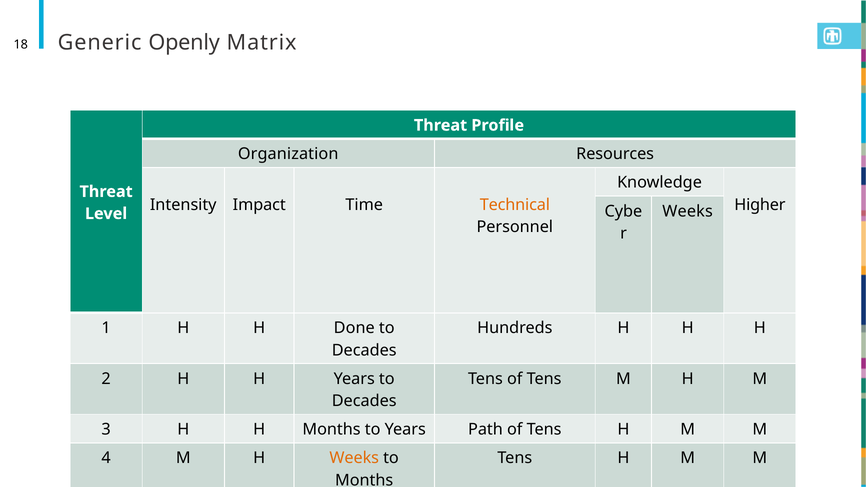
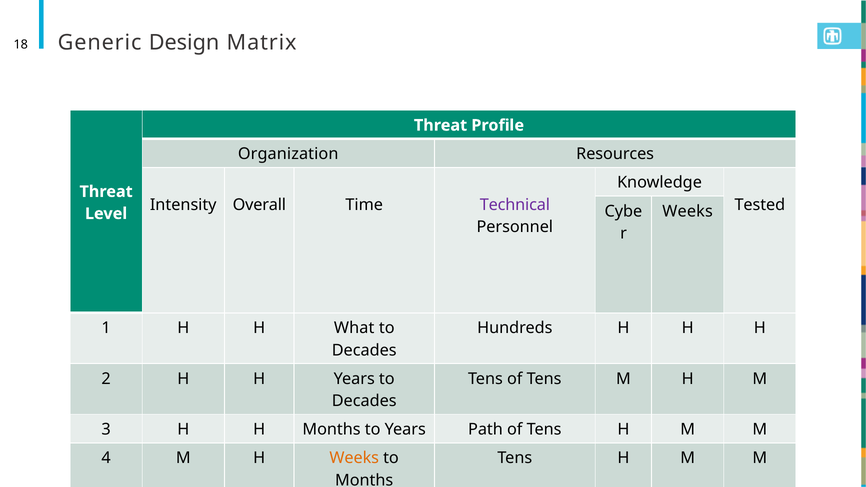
Openly: Openly -> Design
Impact: Impact -> Overall
Technical colour: orange -> purple
Higher: Higher -> Tested
Done: Done -> What
